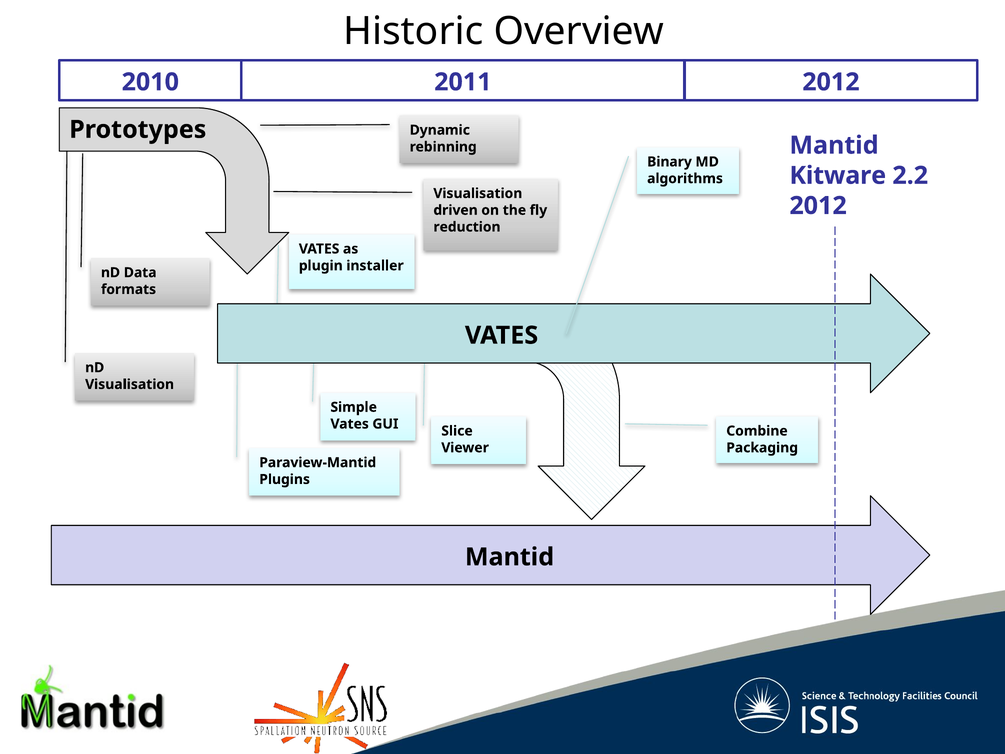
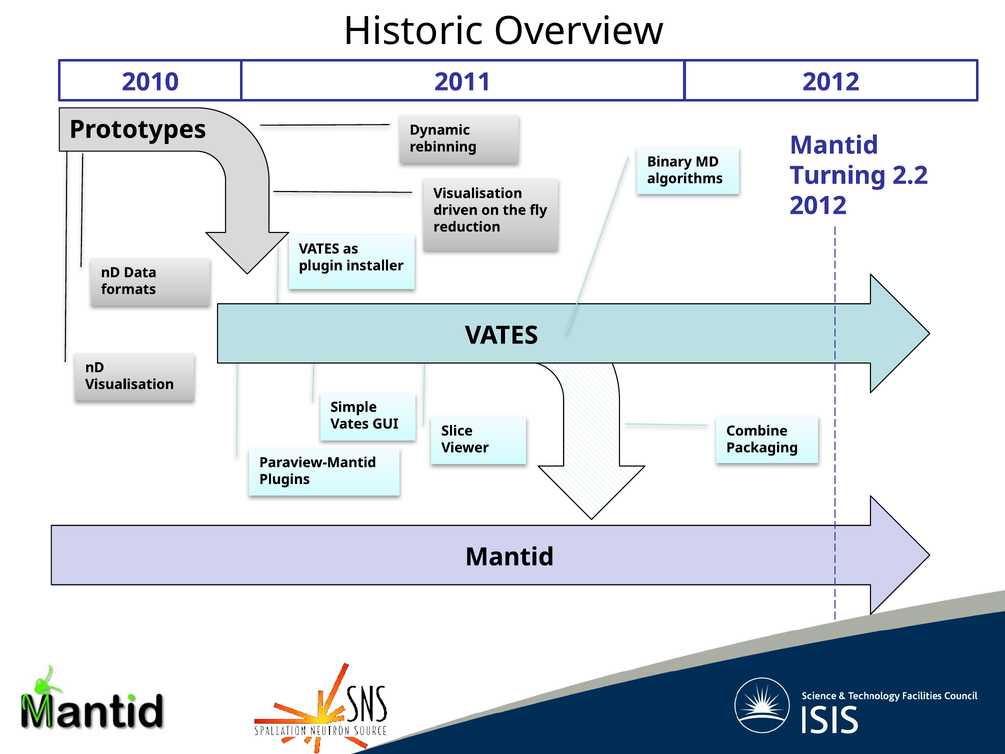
Kitware: Kitware -> Turning
